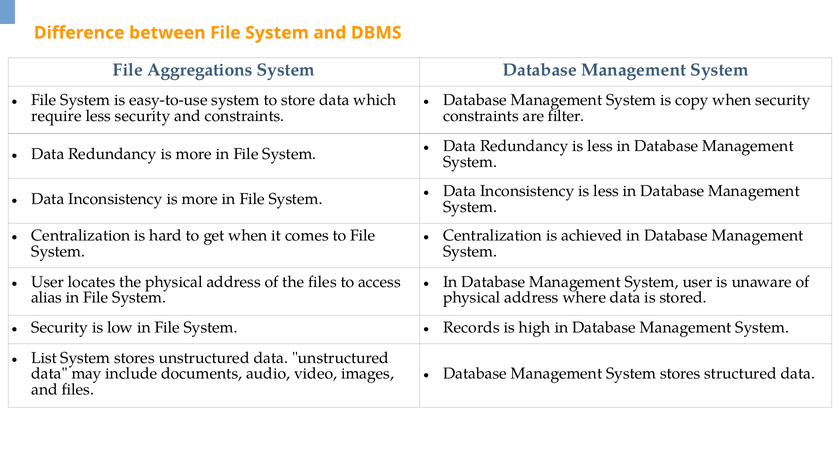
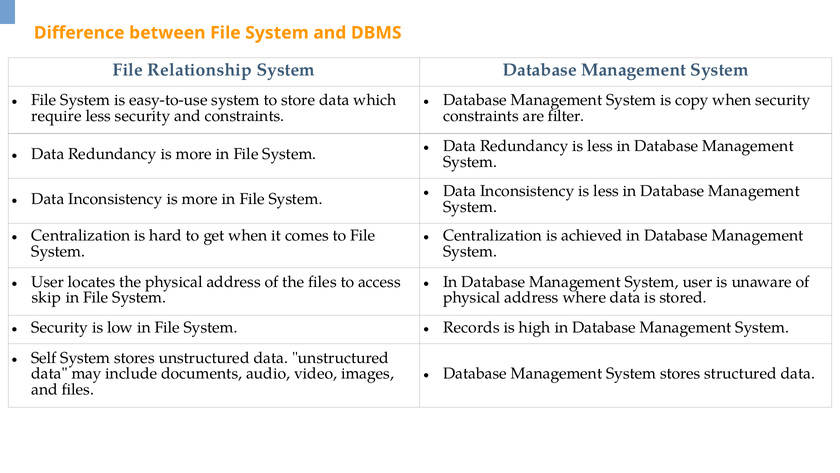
Aggregations: Aggregations -> Relationship
alias: alias -> skip
List: List -> Self
